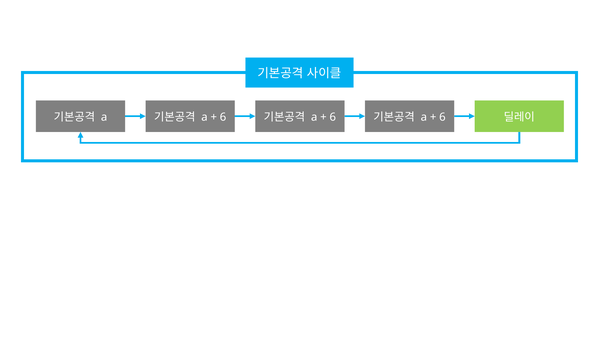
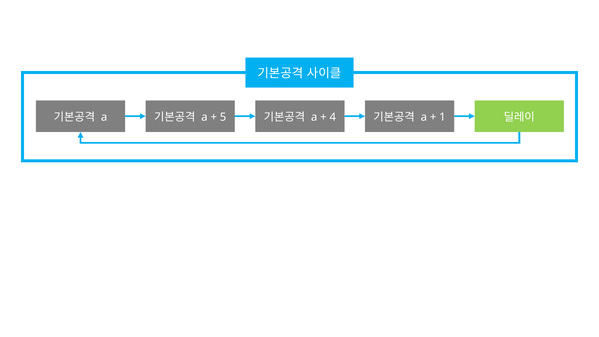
6 at (223, 117): 6 -> 5
6 at (333, 117): 6 -> 4
6 at (442, 117): 6 -> 1
